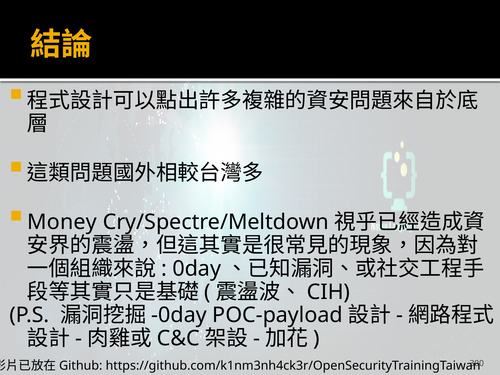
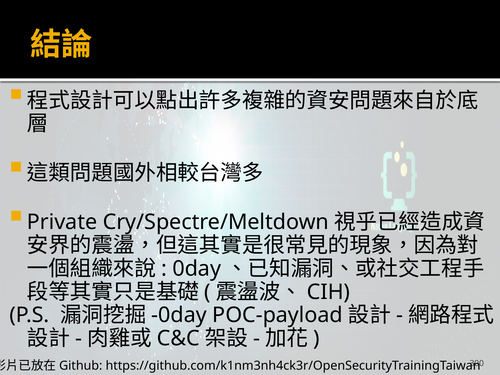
Money: Money -> Private
